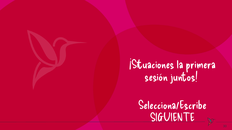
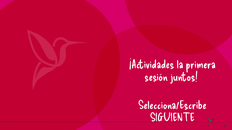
¡Situaciones: ¡Situaciones -> ¡Actividades
